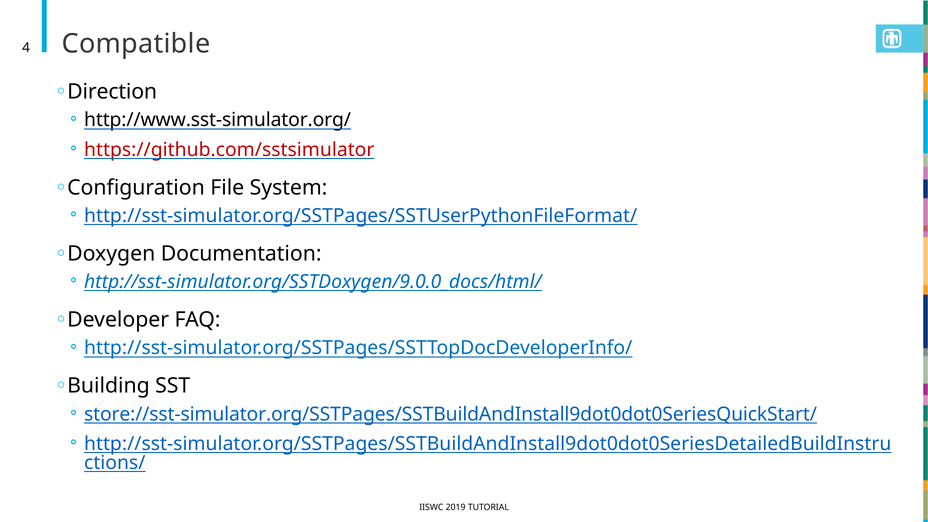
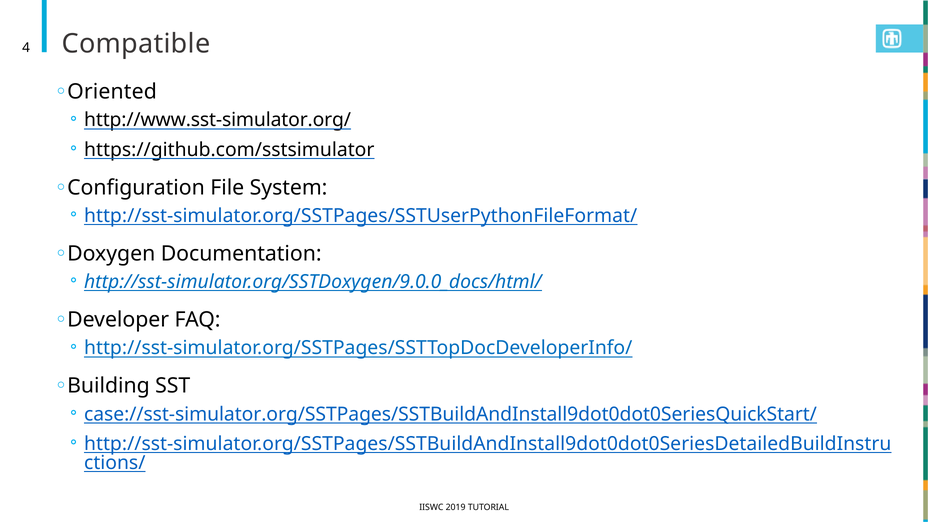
Direction: Direction -> Oriented
https://github.com/sstsimulator colour: red -> black
store://sst-simulator.org/SSTPages/SSTBuildAndInstall9dot0dot0SeriesQuickStart/: store://sst-simulator.org/SSTPages/SSTBuildAndInstall9dot0dot0SeriesQuickStart/ -> case://sst-simulator.org/SSTPages/SSTBuildAndInstall9dot0dot0SeriesQuickStart/
